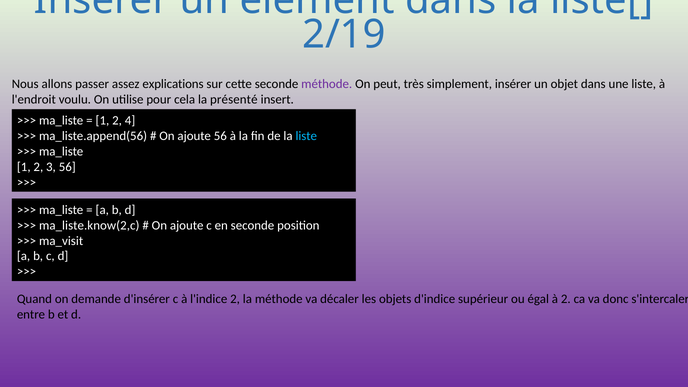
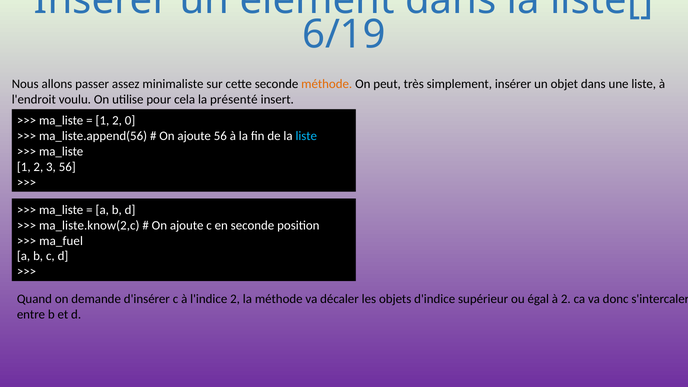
2/19: 2/19 -> 6/19
explications: explications -> minimaliste
méthode at (327, 84) colour: purple -> orange
4: 4 -> 0
ma_visit: ma_visit -> ma_fuel
